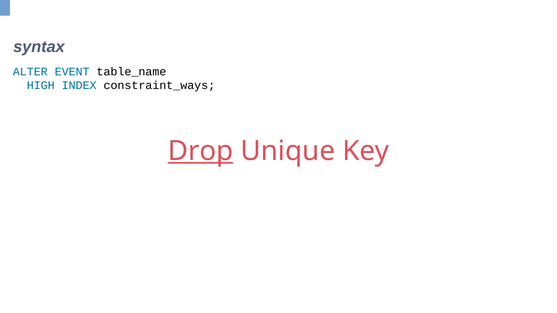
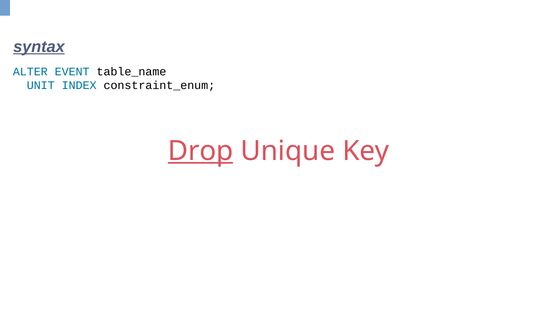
syntax underline: none -> present
HIGH: HIGH -> UNIT
constraint_ways: constraint_ways -> constraint_enum
